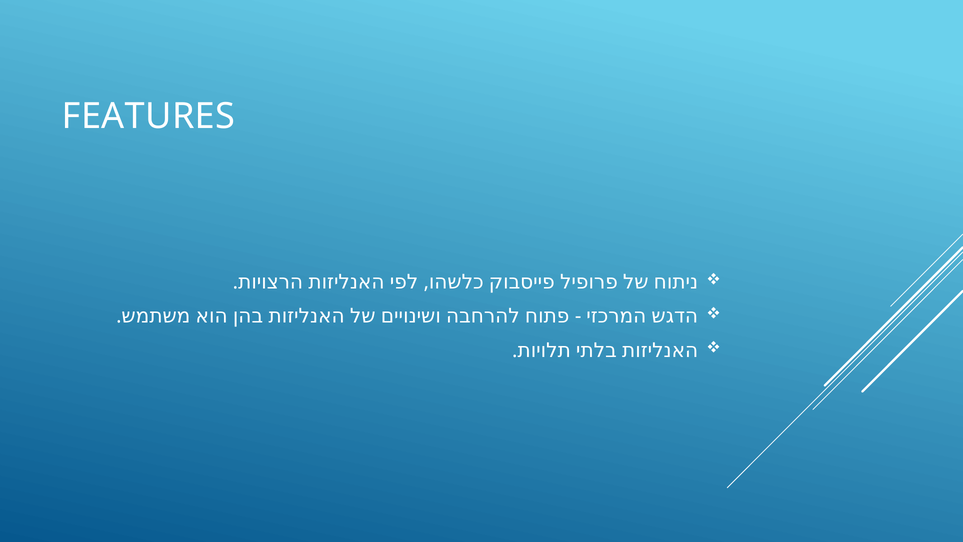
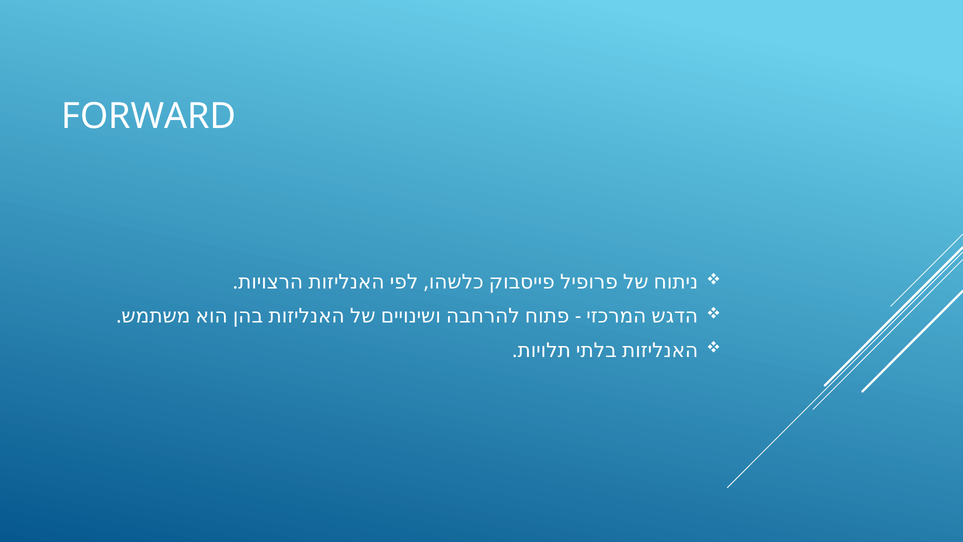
FEATURES: FEATURES -> FORWARD
